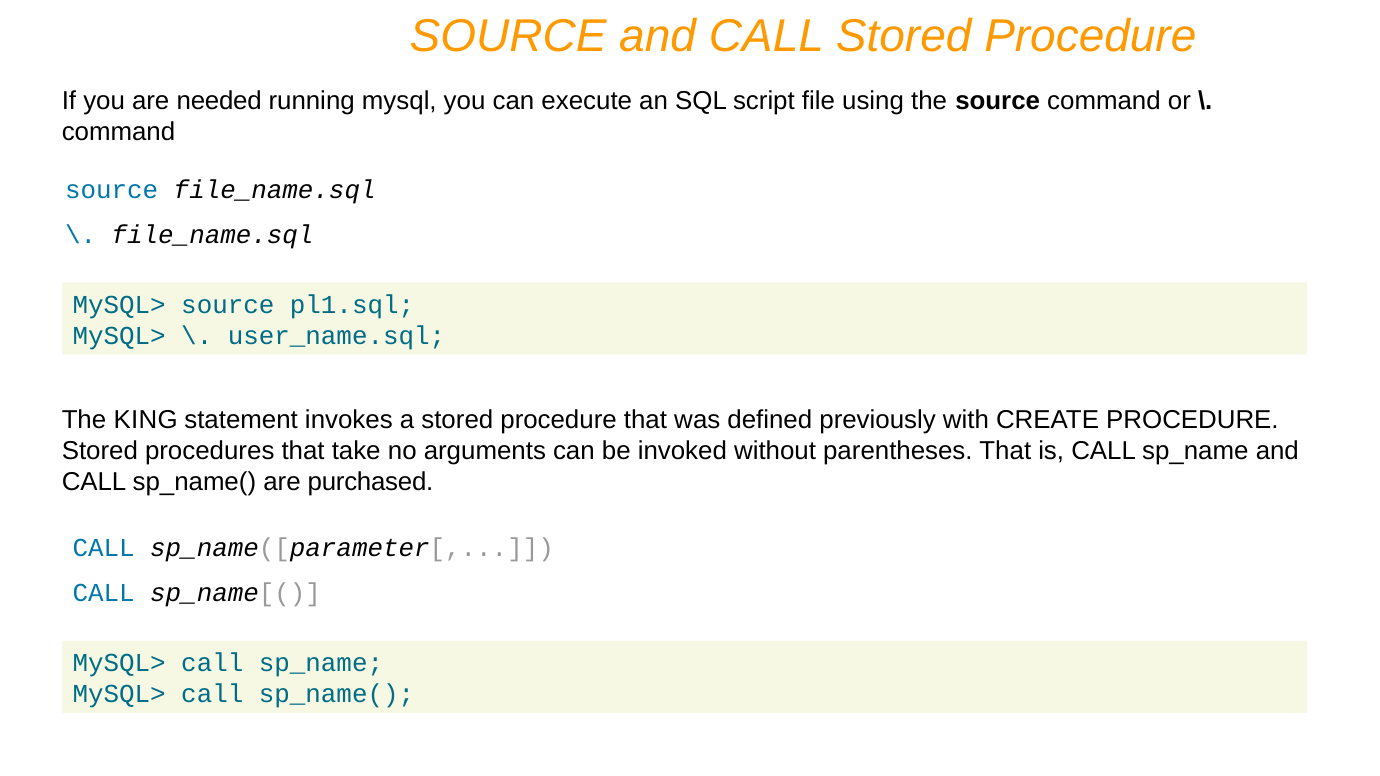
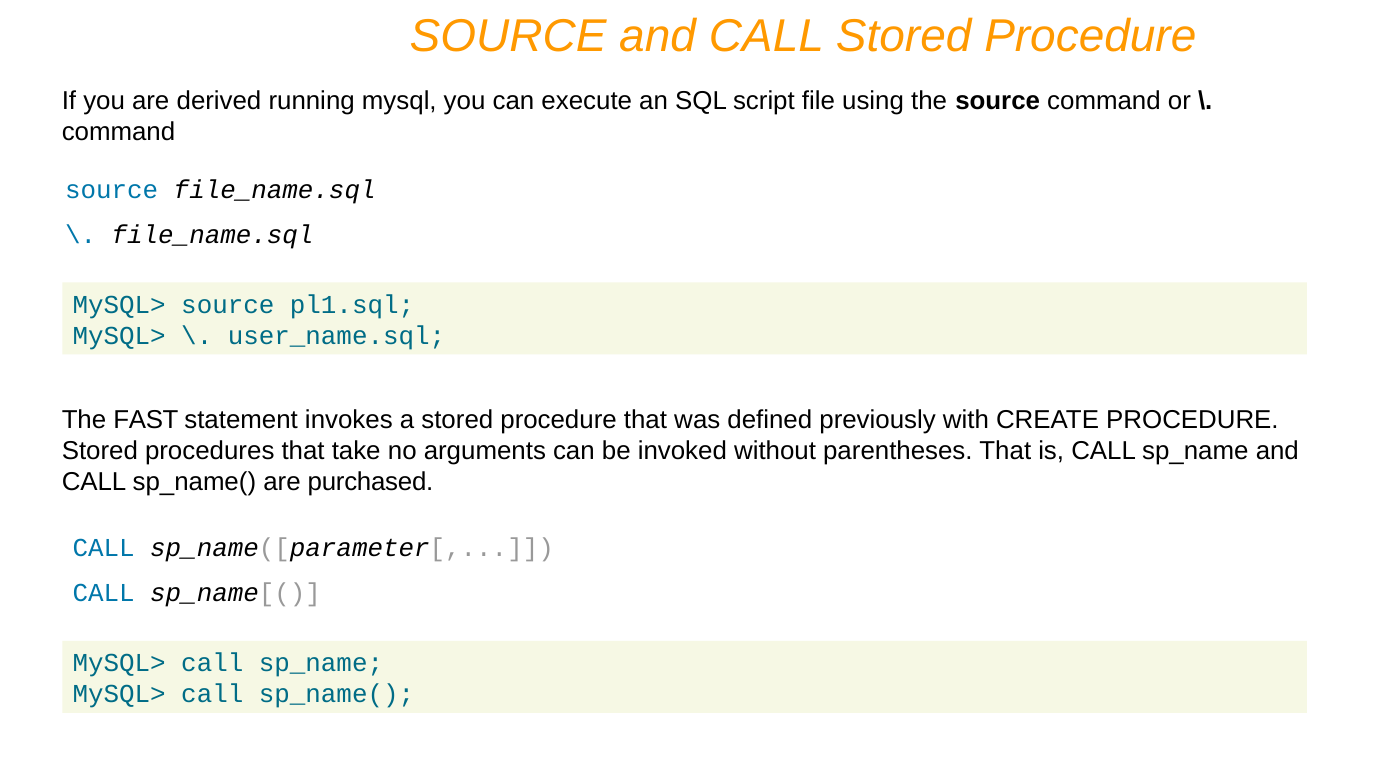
needed: needed -> derived
KING: KING -> FAST
